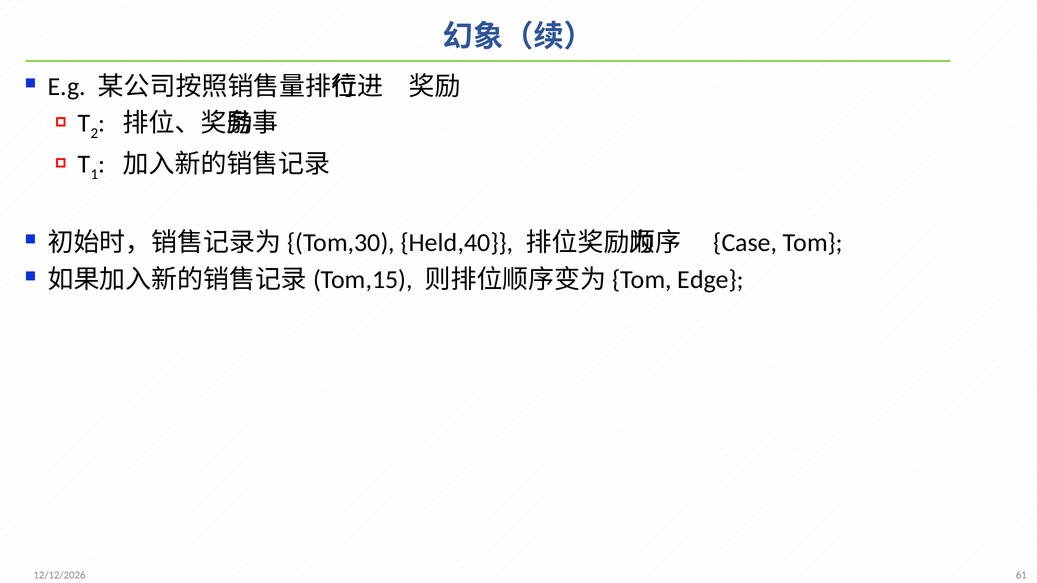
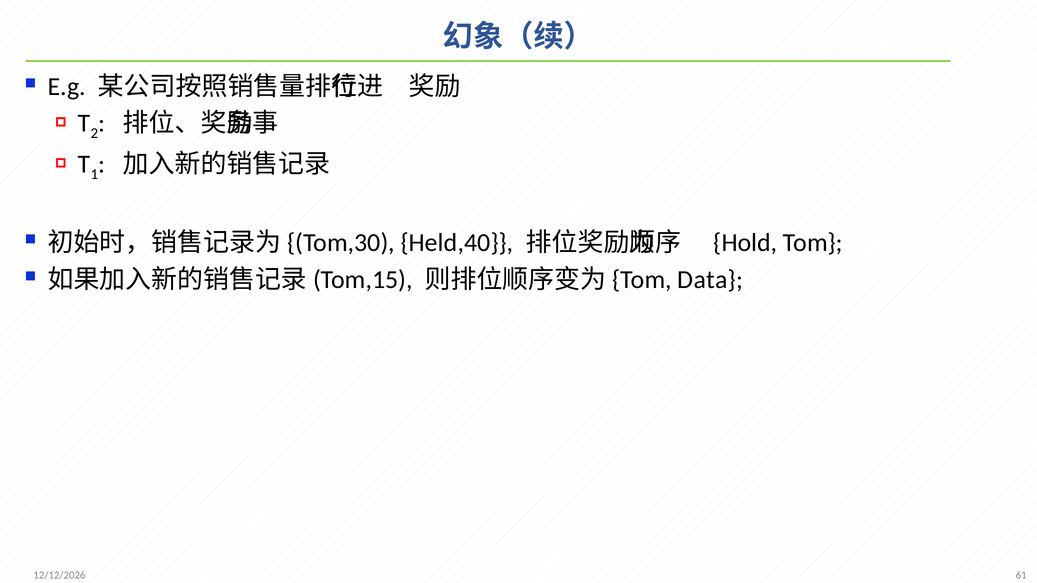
Case: Case -> Hold
Edge: Edge -> Data
